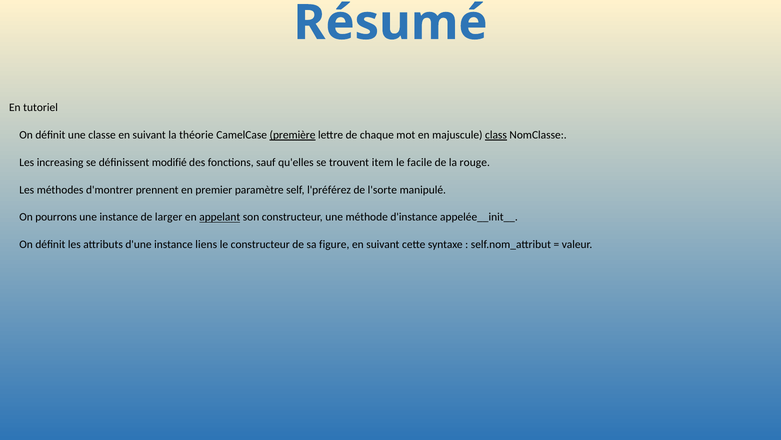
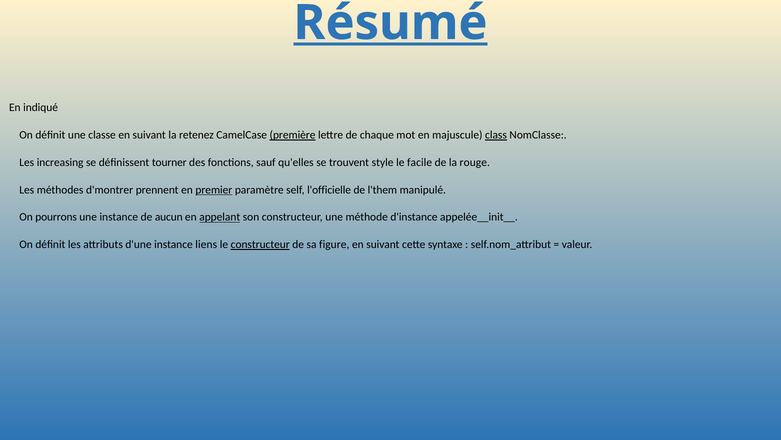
Résumé underline: none -> present
tutoriel: tutoriel -> indiqué
théorie: théorie -> retenez
modifié: modifié -> tourner
item: item -> style
premier underline: none -> present
l'préférez: l'préférez -> l'officielle
l'sorte: l'sorte -> l'them
larger: larger -> aucun
constructeur at (260, 244) underline: none -> present
